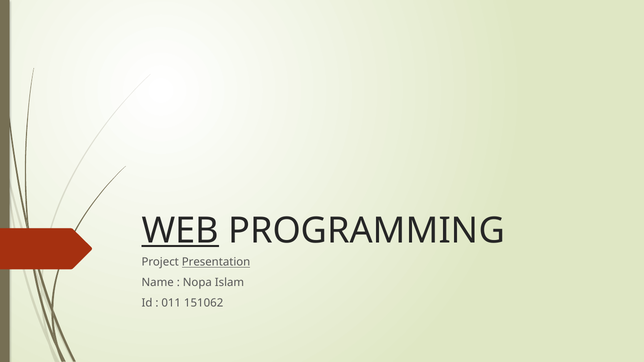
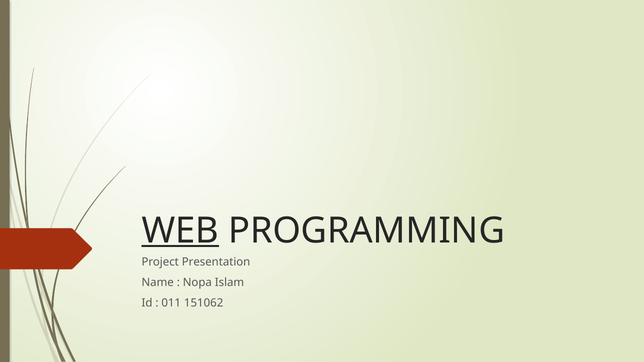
Presentation underline: present -> none
